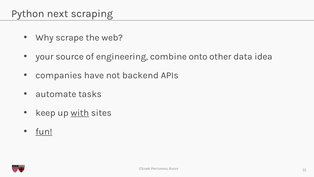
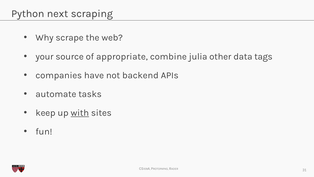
engineering: engineering -> appropriate
onto: onto -> julia
idea: idea -> tags
fun underline: present -> none
